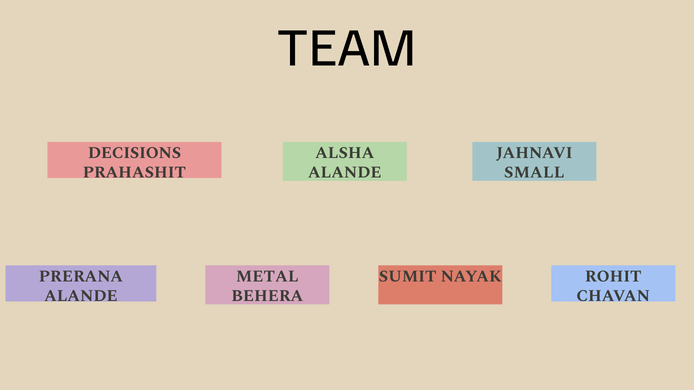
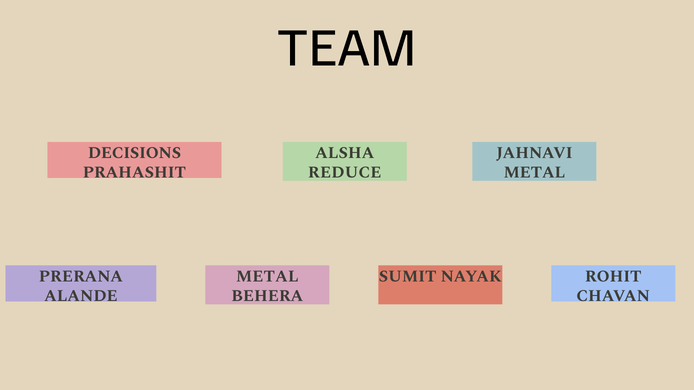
ALANDE at (345, 173): ALANDE -> REDUCE
SMALL at (534, 173): SMALL -> METAL
